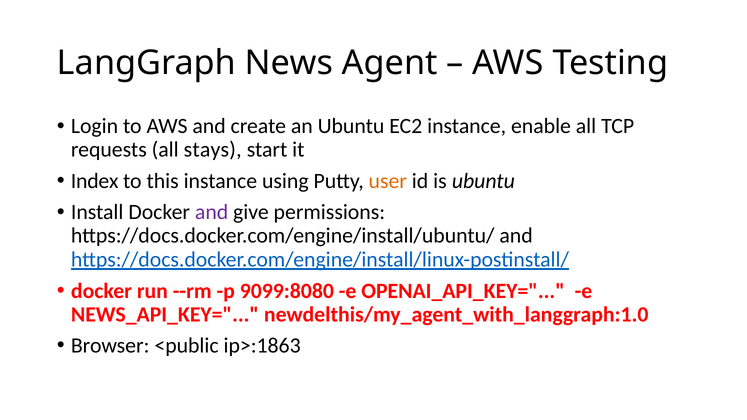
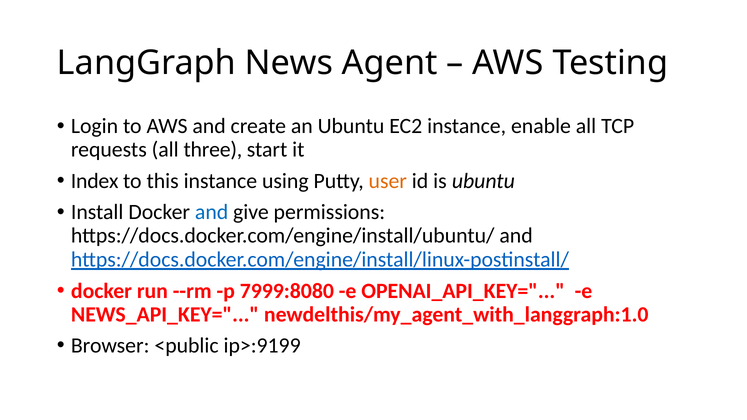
stays: stays -> three
and at (212, 212) colour: purple -> blue
9099:8080: 9099:8080 -> 7999:8080
ip>:1863: ip>:1863 -> ip>:9199
